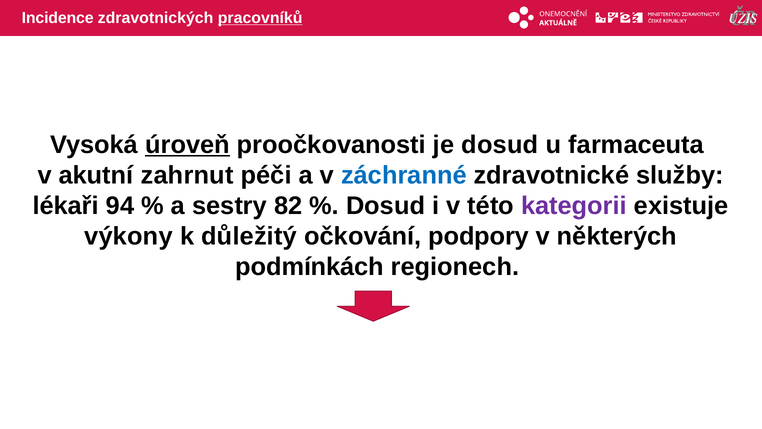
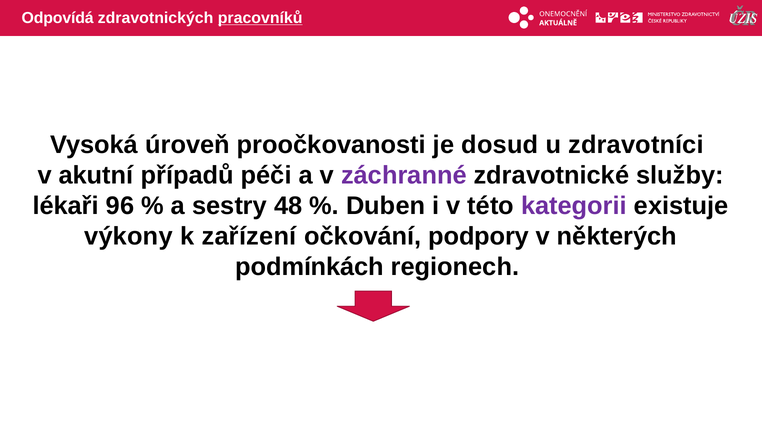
Incidence: Incidence -> Odpovídá
úroveň underline: present -> none
farmaceuta: farmaceuta -> zdravotníci
zahrnut: zahrnut -> případů
záchranné colour: blue -> purple
94: 94 -> 96
82: 82 -> 48
Dosud at (386, 206): Dosud -> Duben
důležitý: důležitý -> zařízení
